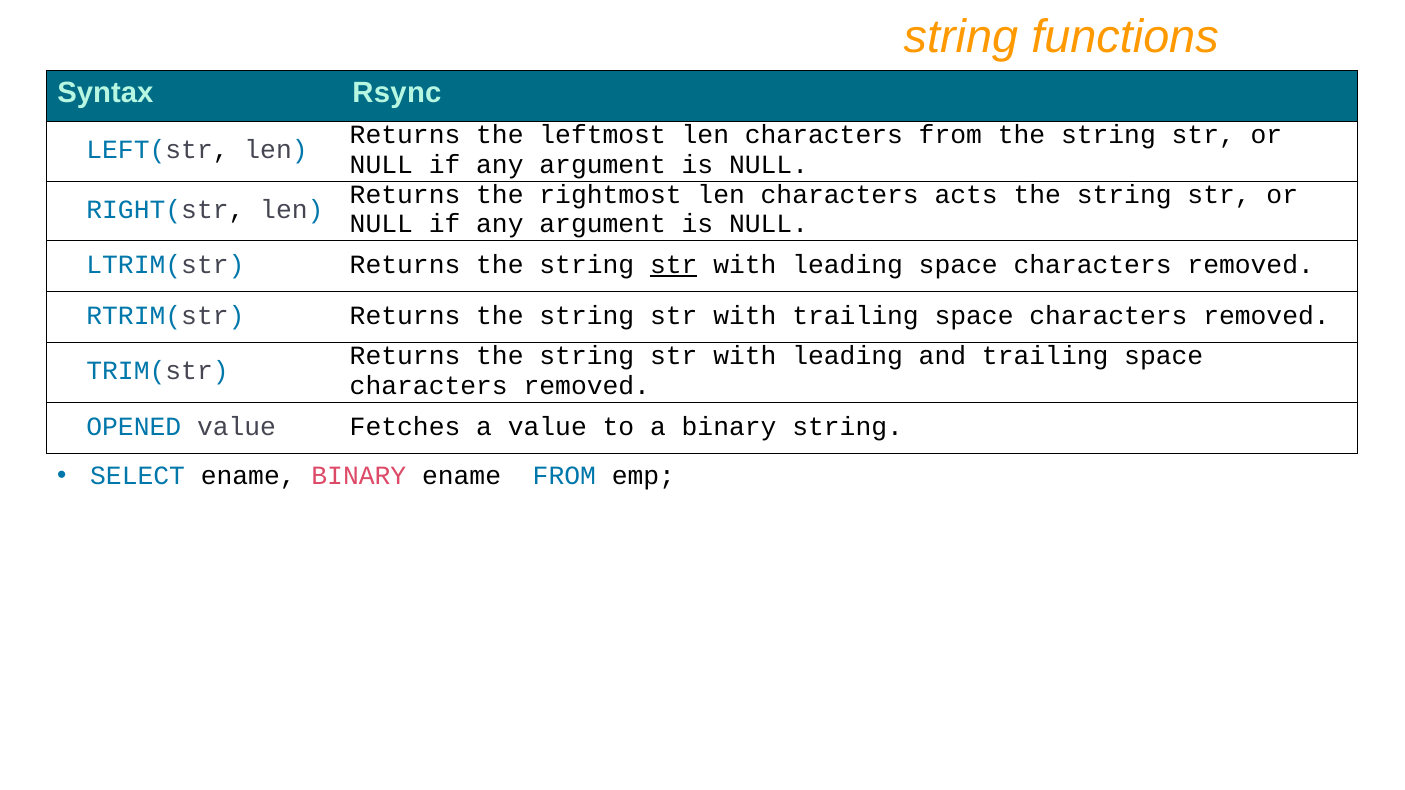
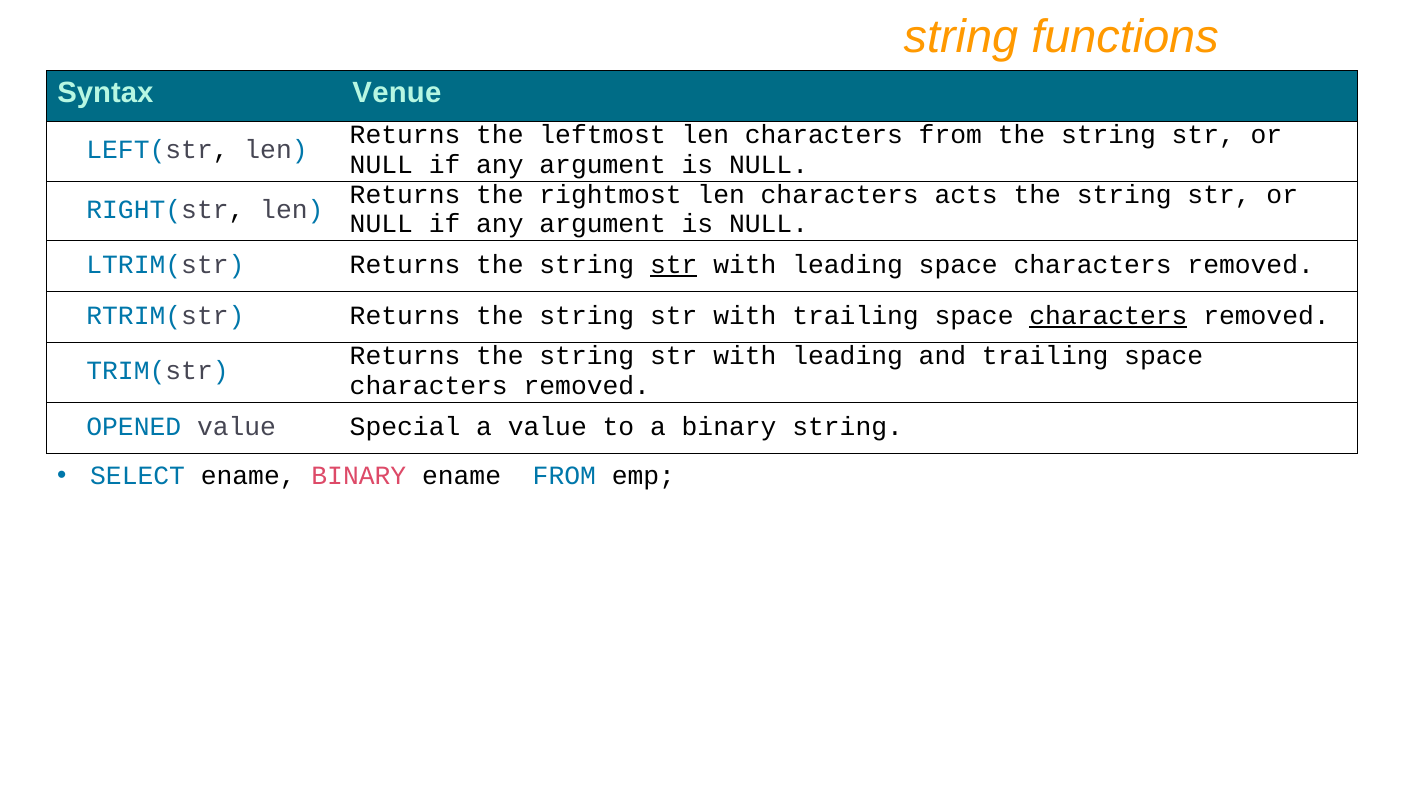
Rsync: Rsync -> Venue
characters at (1108, 316) underline: none -> present
Fetches: Fetches -> Special
